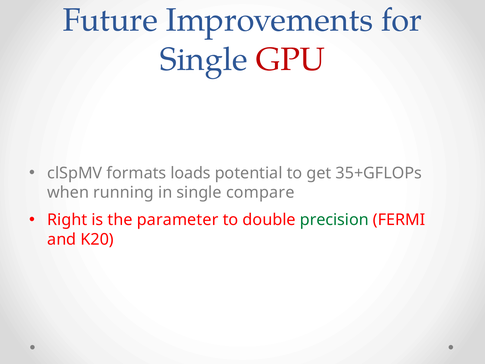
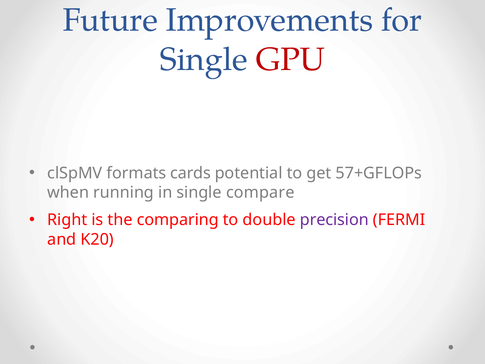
loads: loads -> cards
35+GFLOPs: 35+GFLOPs -> 57+GFLOPs
parameter: parameter -> comparing
precision colour: green -> purple
